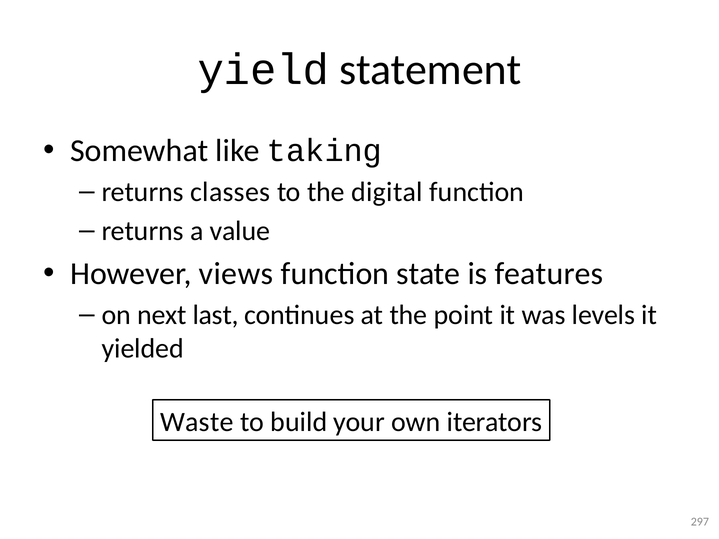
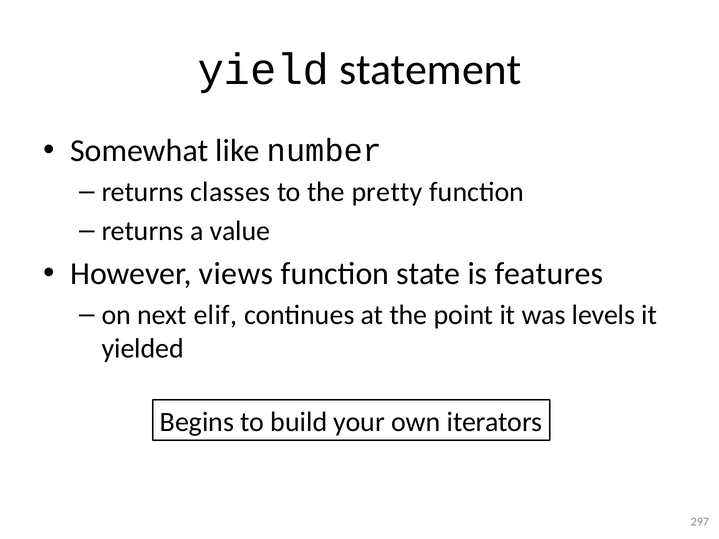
taking: taking -> number
digital: digital -> pretty
last: last -> elif
Waste: Waste -> Begins
